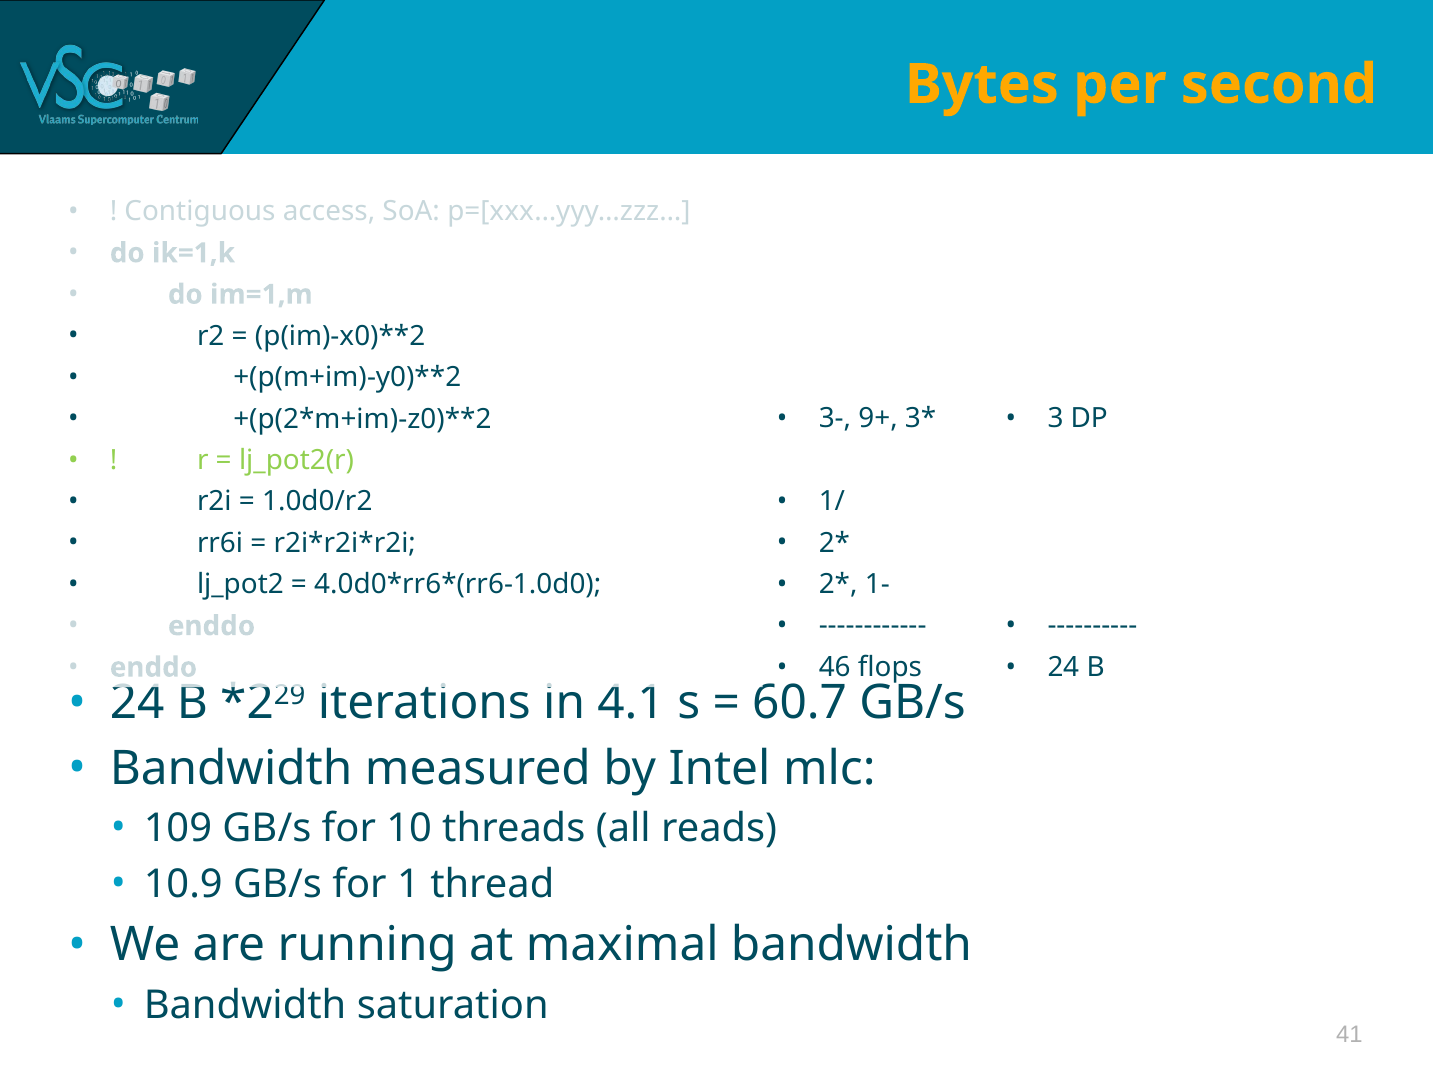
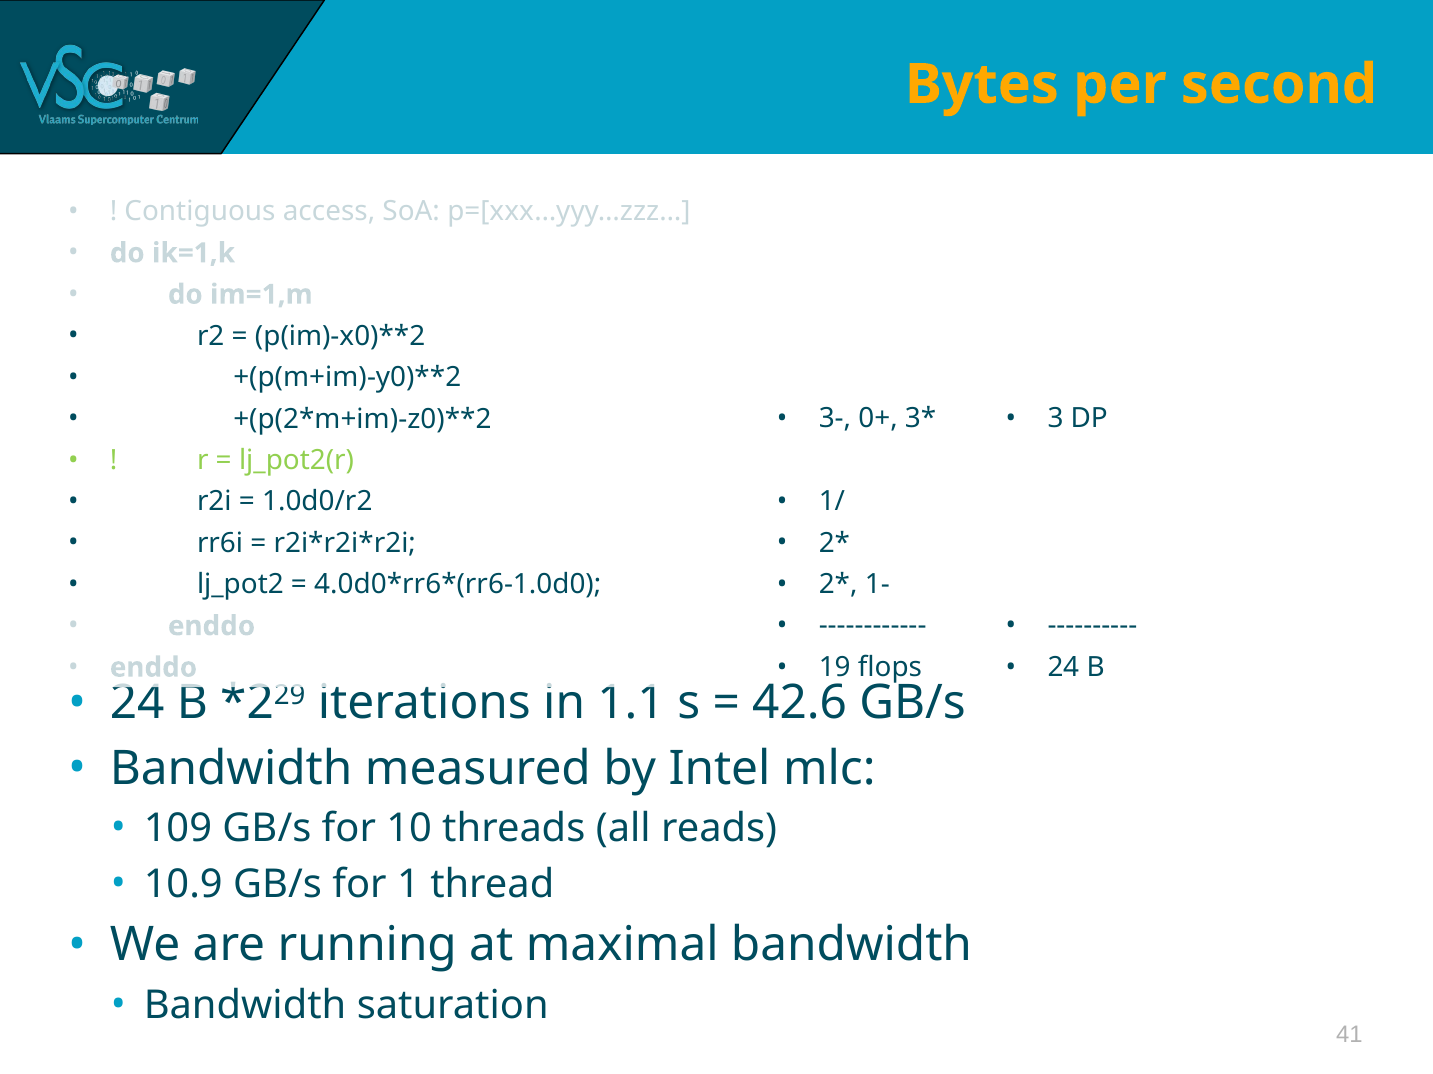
9+: 9+ -> 0+
46: 46 -> 19
4.1: 4.1 -> 1.1
60.7: 60.7 -> 42.6
